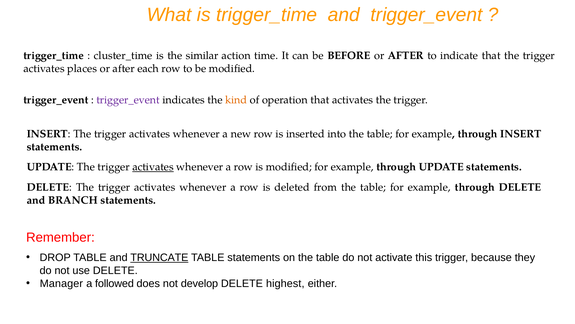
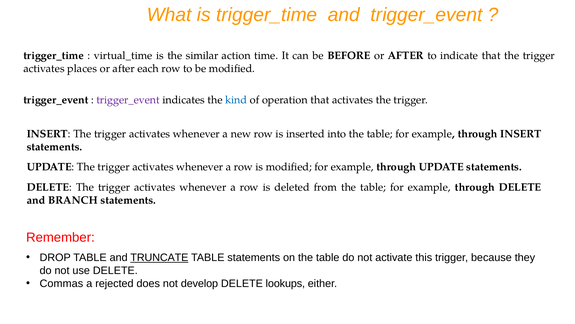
cluster_time: cluster_time -> virtual_time
kind colour: orange -> blue
activates at (153, 167) underline: present -> none
Manager: Manager -> Commas
followed: followed -> rejected
highest: highest -> lookups
